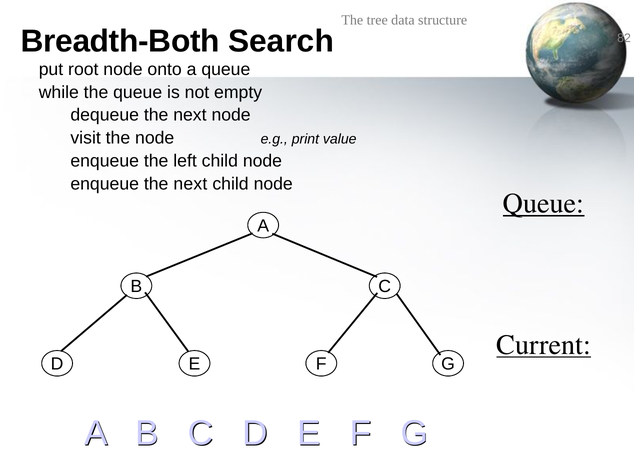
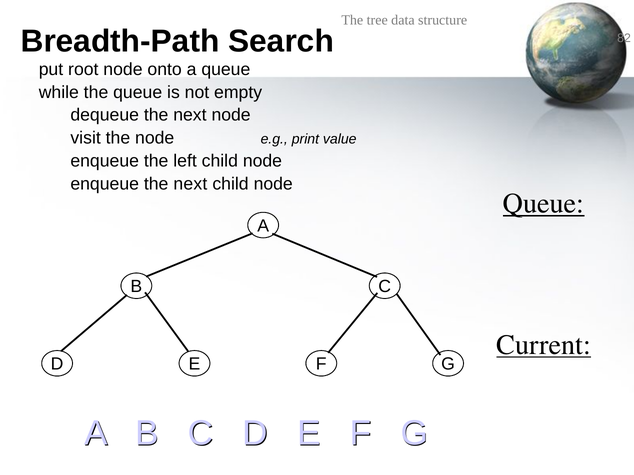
Breadth-Both: Breadth-Both -> Breadth-Path
